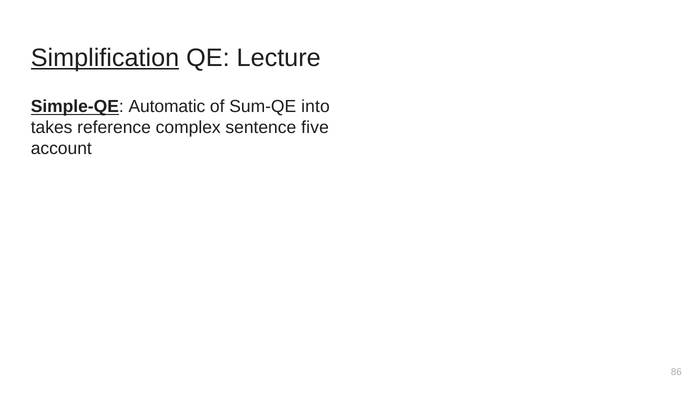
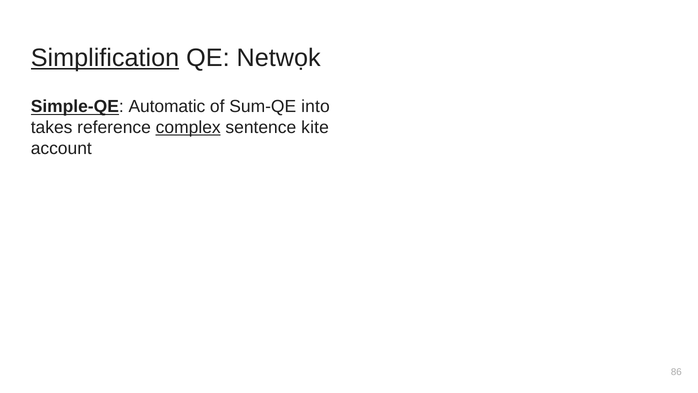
Lecture: Lecture -> Netwọk
complex underline: none -> present
five: five -> kite
